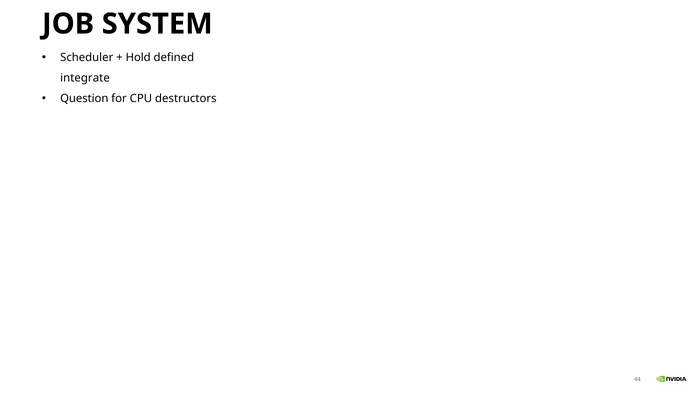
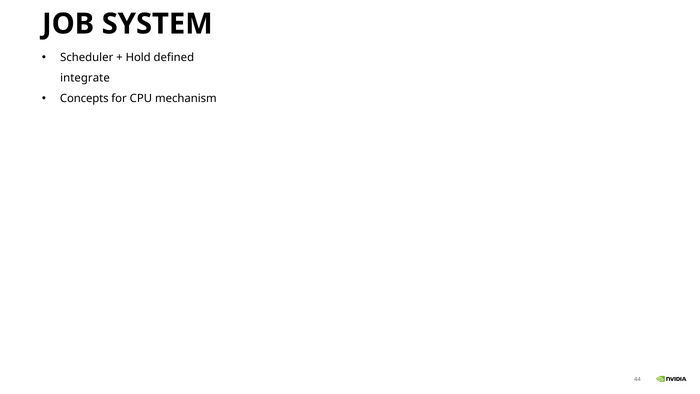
Question: Question -> Concepts
destructors: destructors -> mechanism
